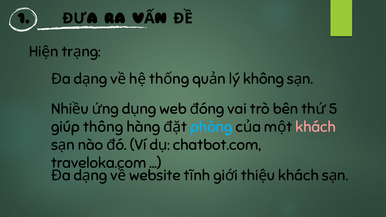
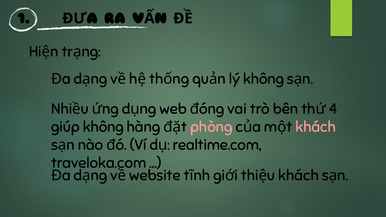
5: 5 -> 4
giúp thông: thông -> không
phòng colour: light blue -> pink
chatbot.com: chatbot.com -> realtime.com
